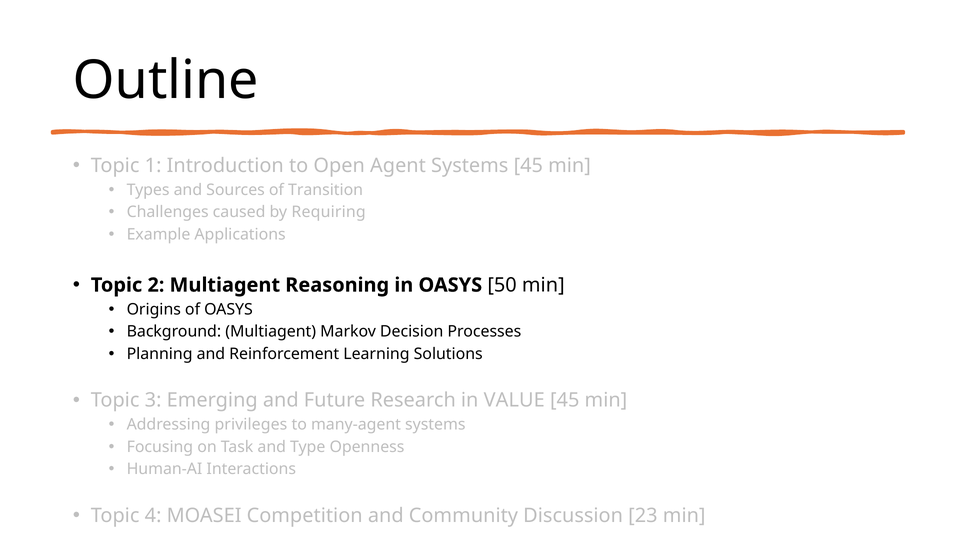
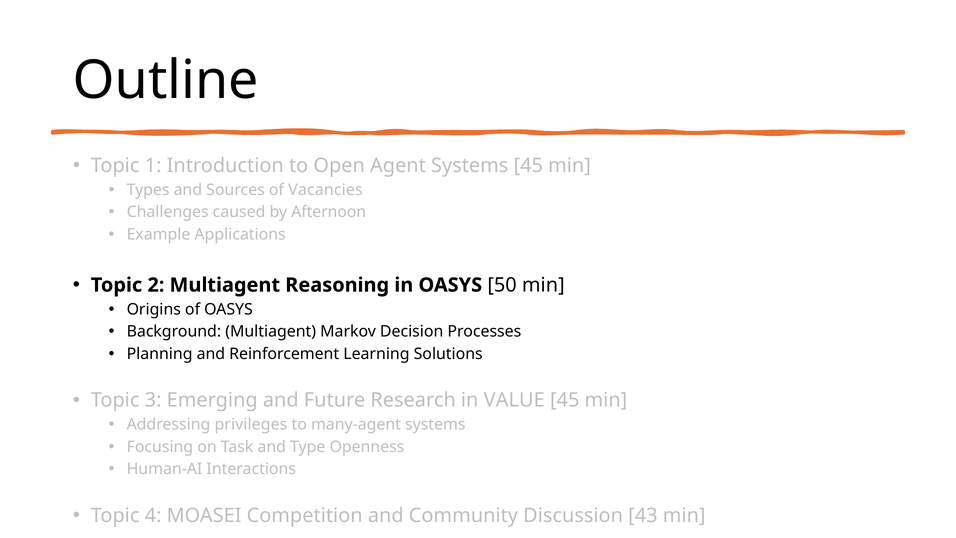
Transition: Transition -> Vacancies
Requiring: Requiring -> Afternoon
23: 23 -> 43
